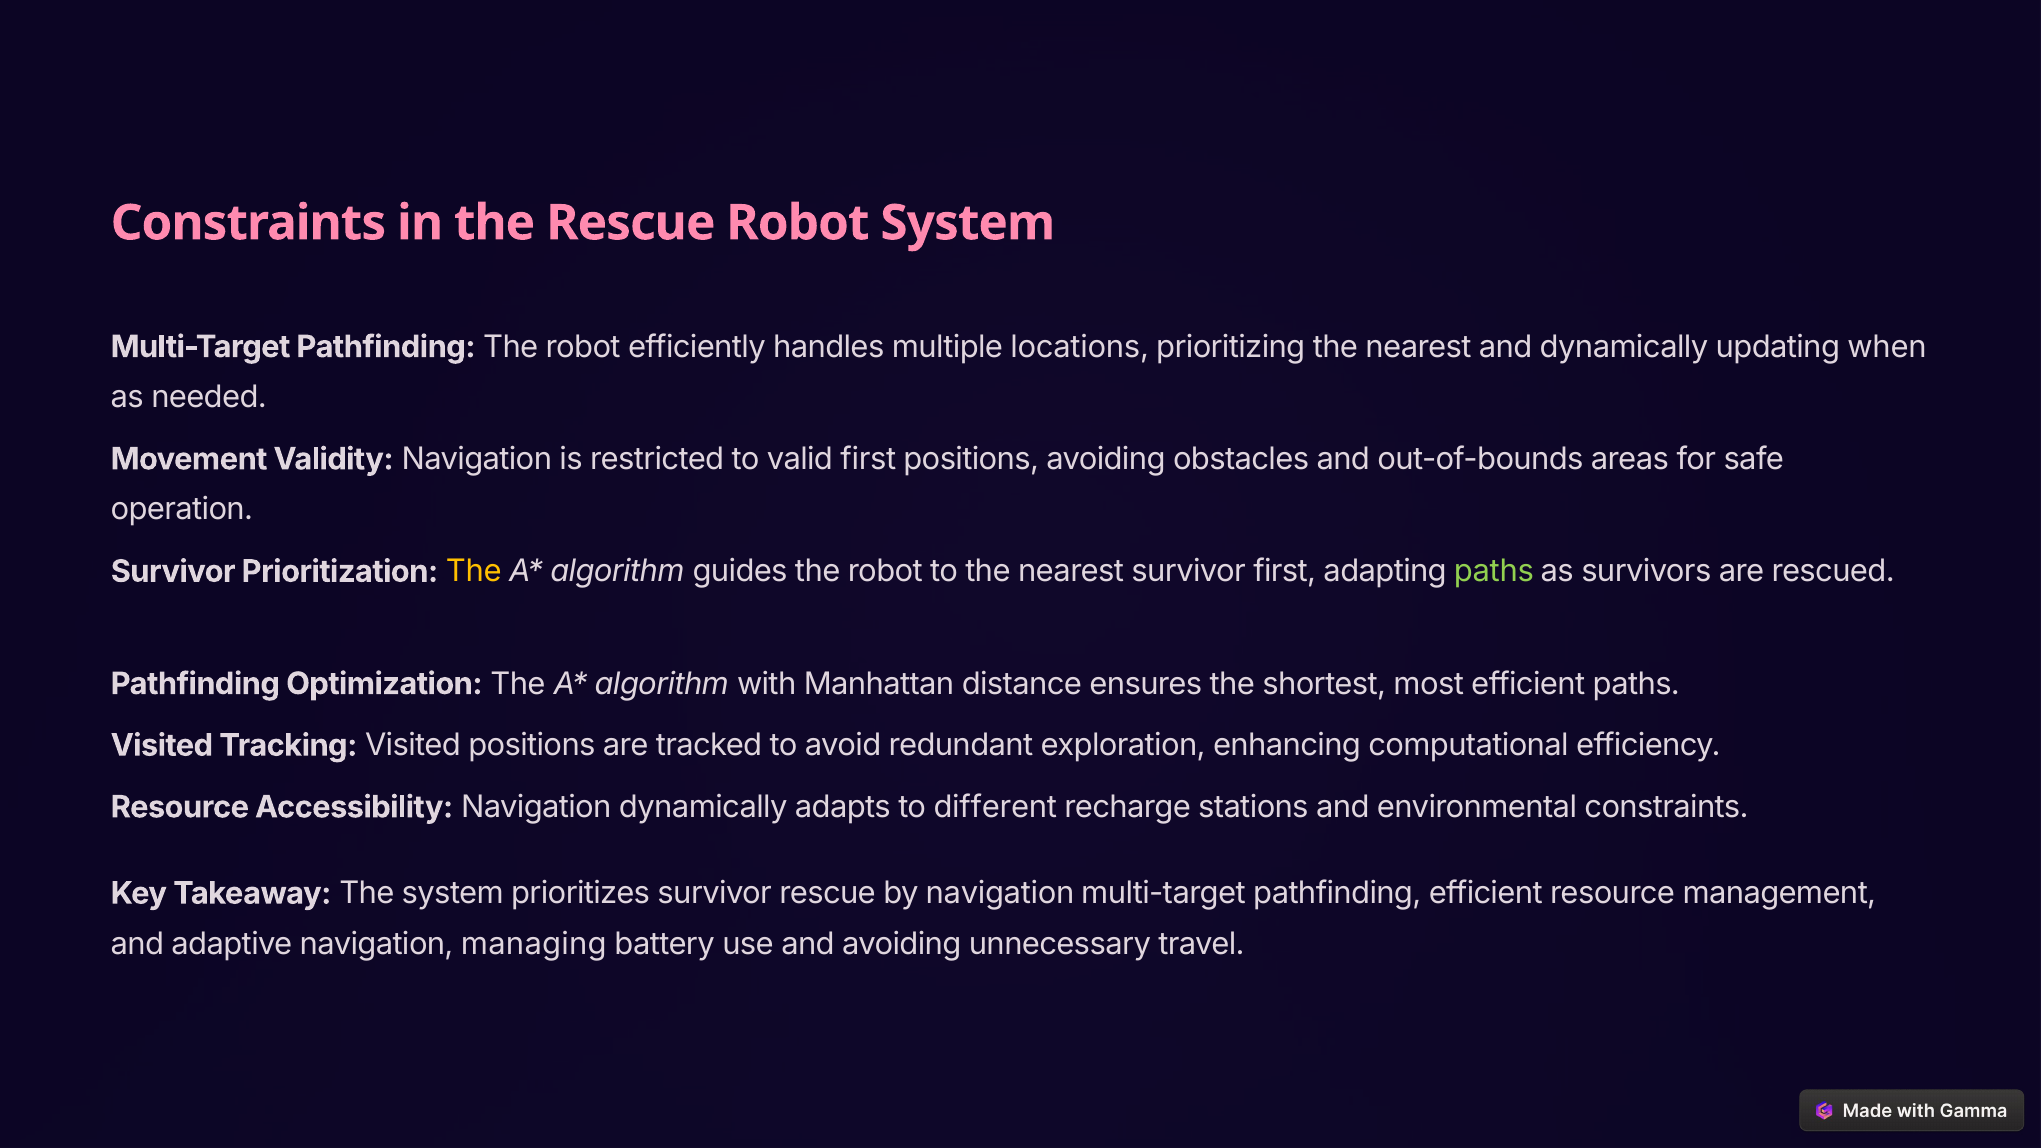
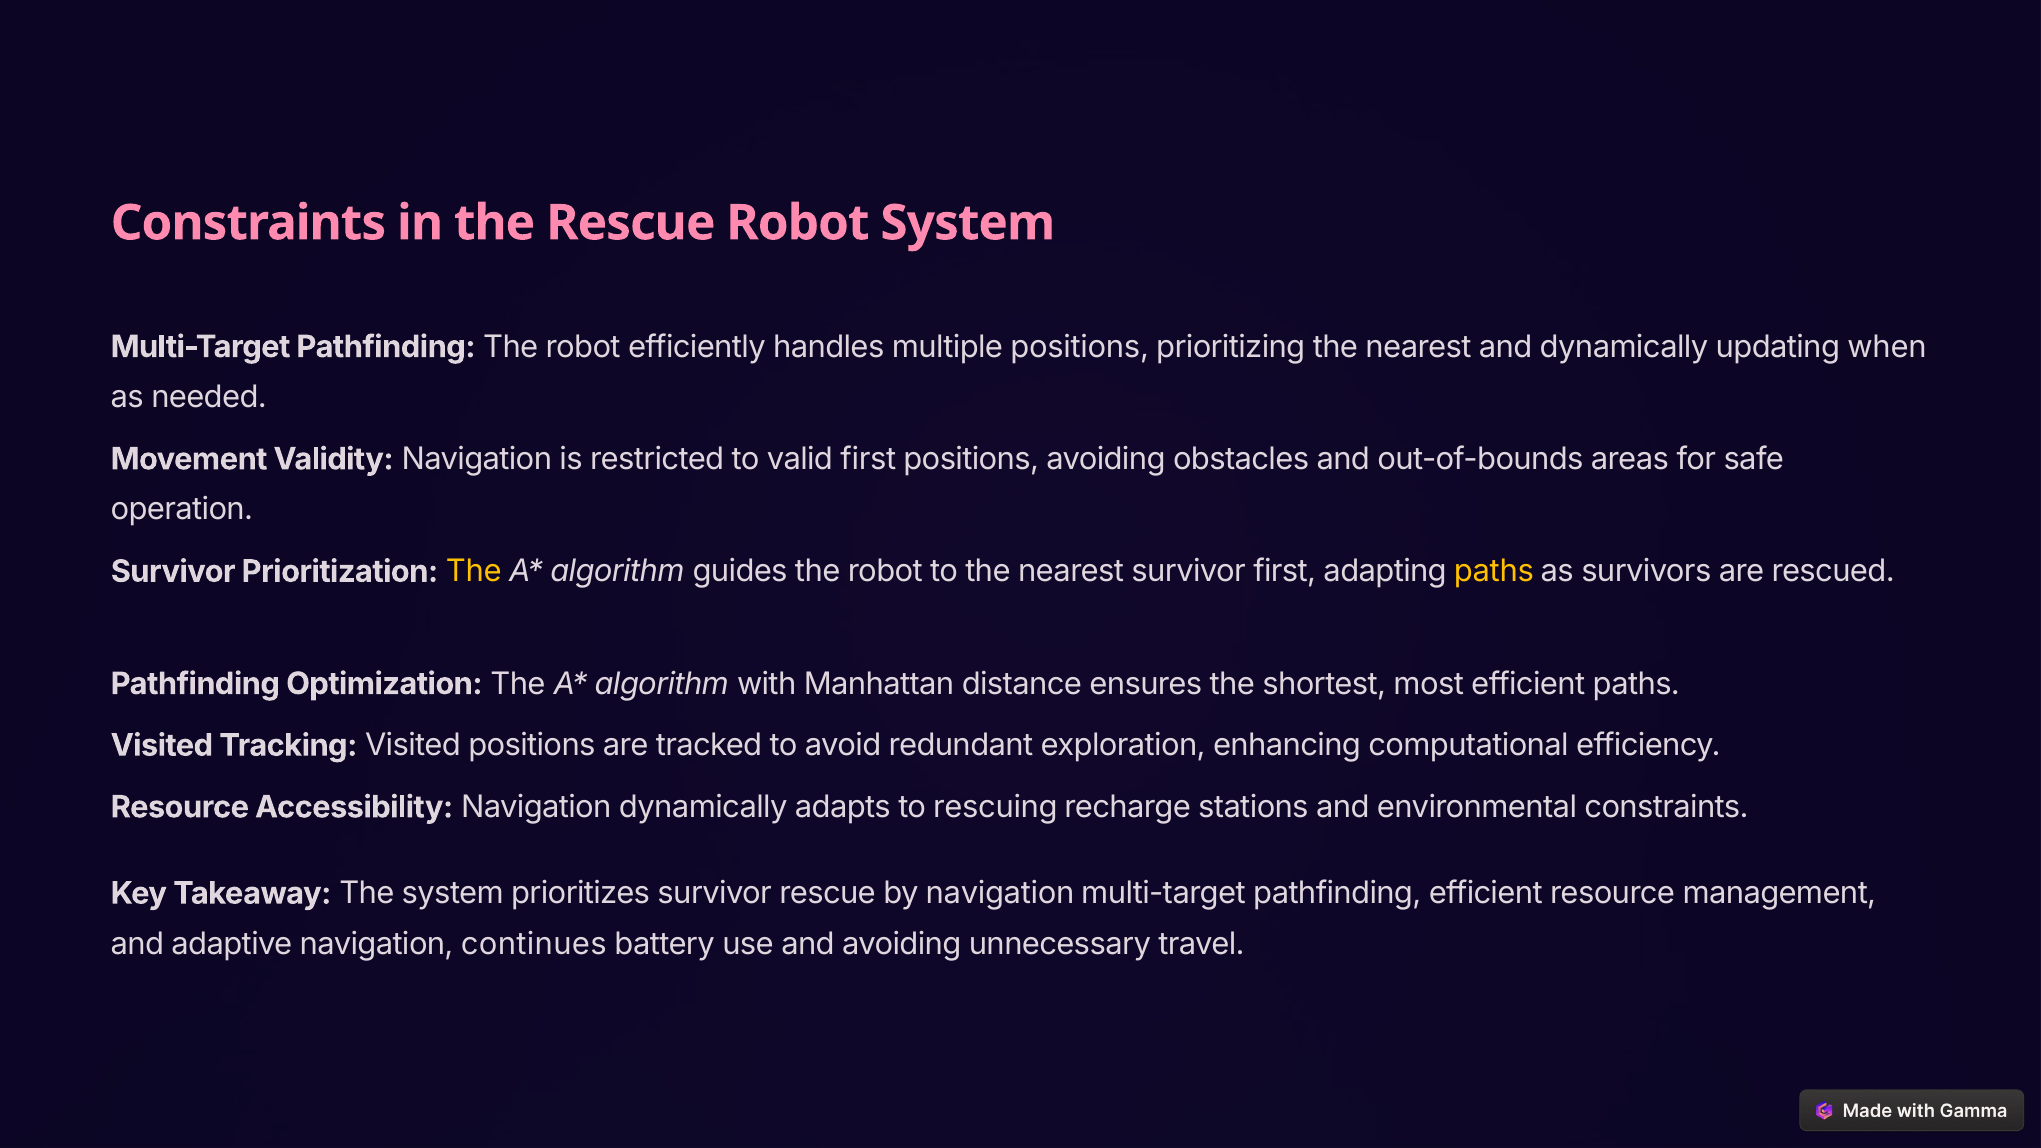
multiple locations: locations -> positions
paths at (1494, 572) colour: light green -> yellow
different: different -> rescuing
managing: managing -> continues
